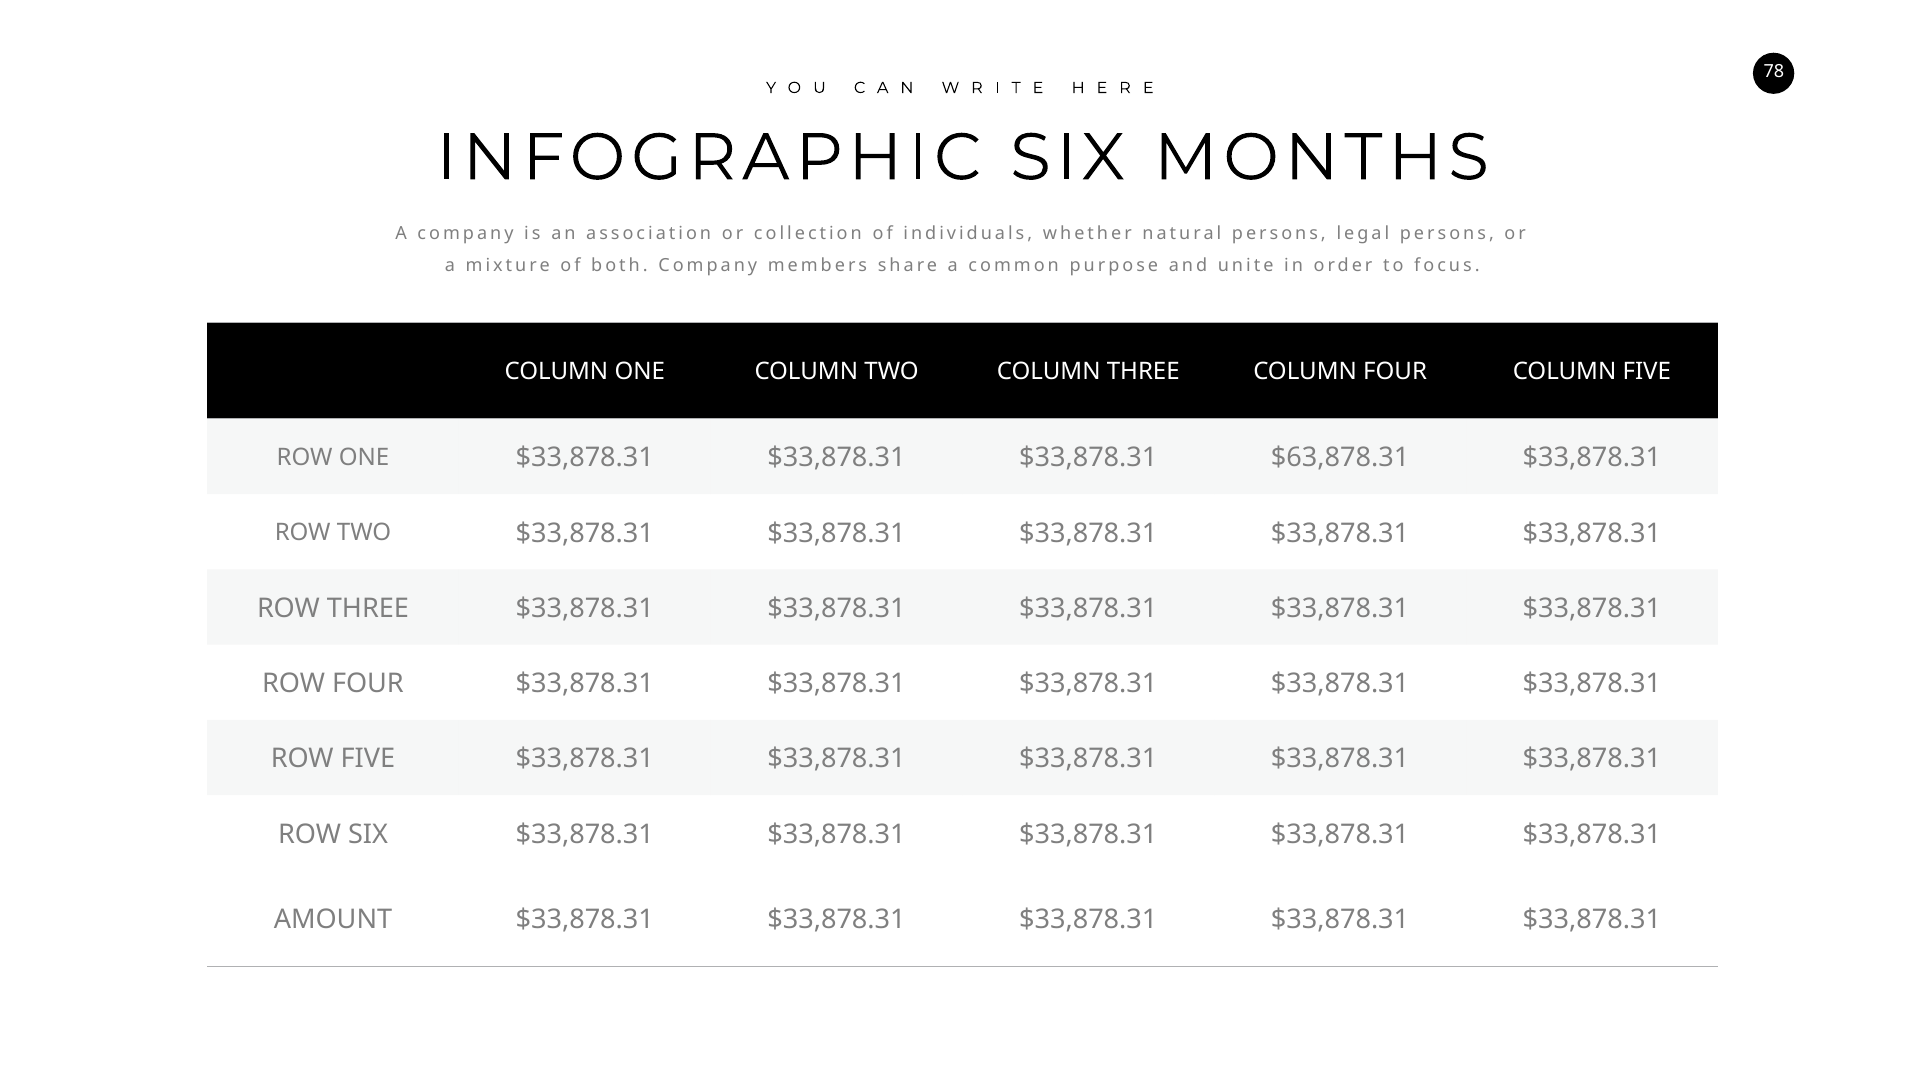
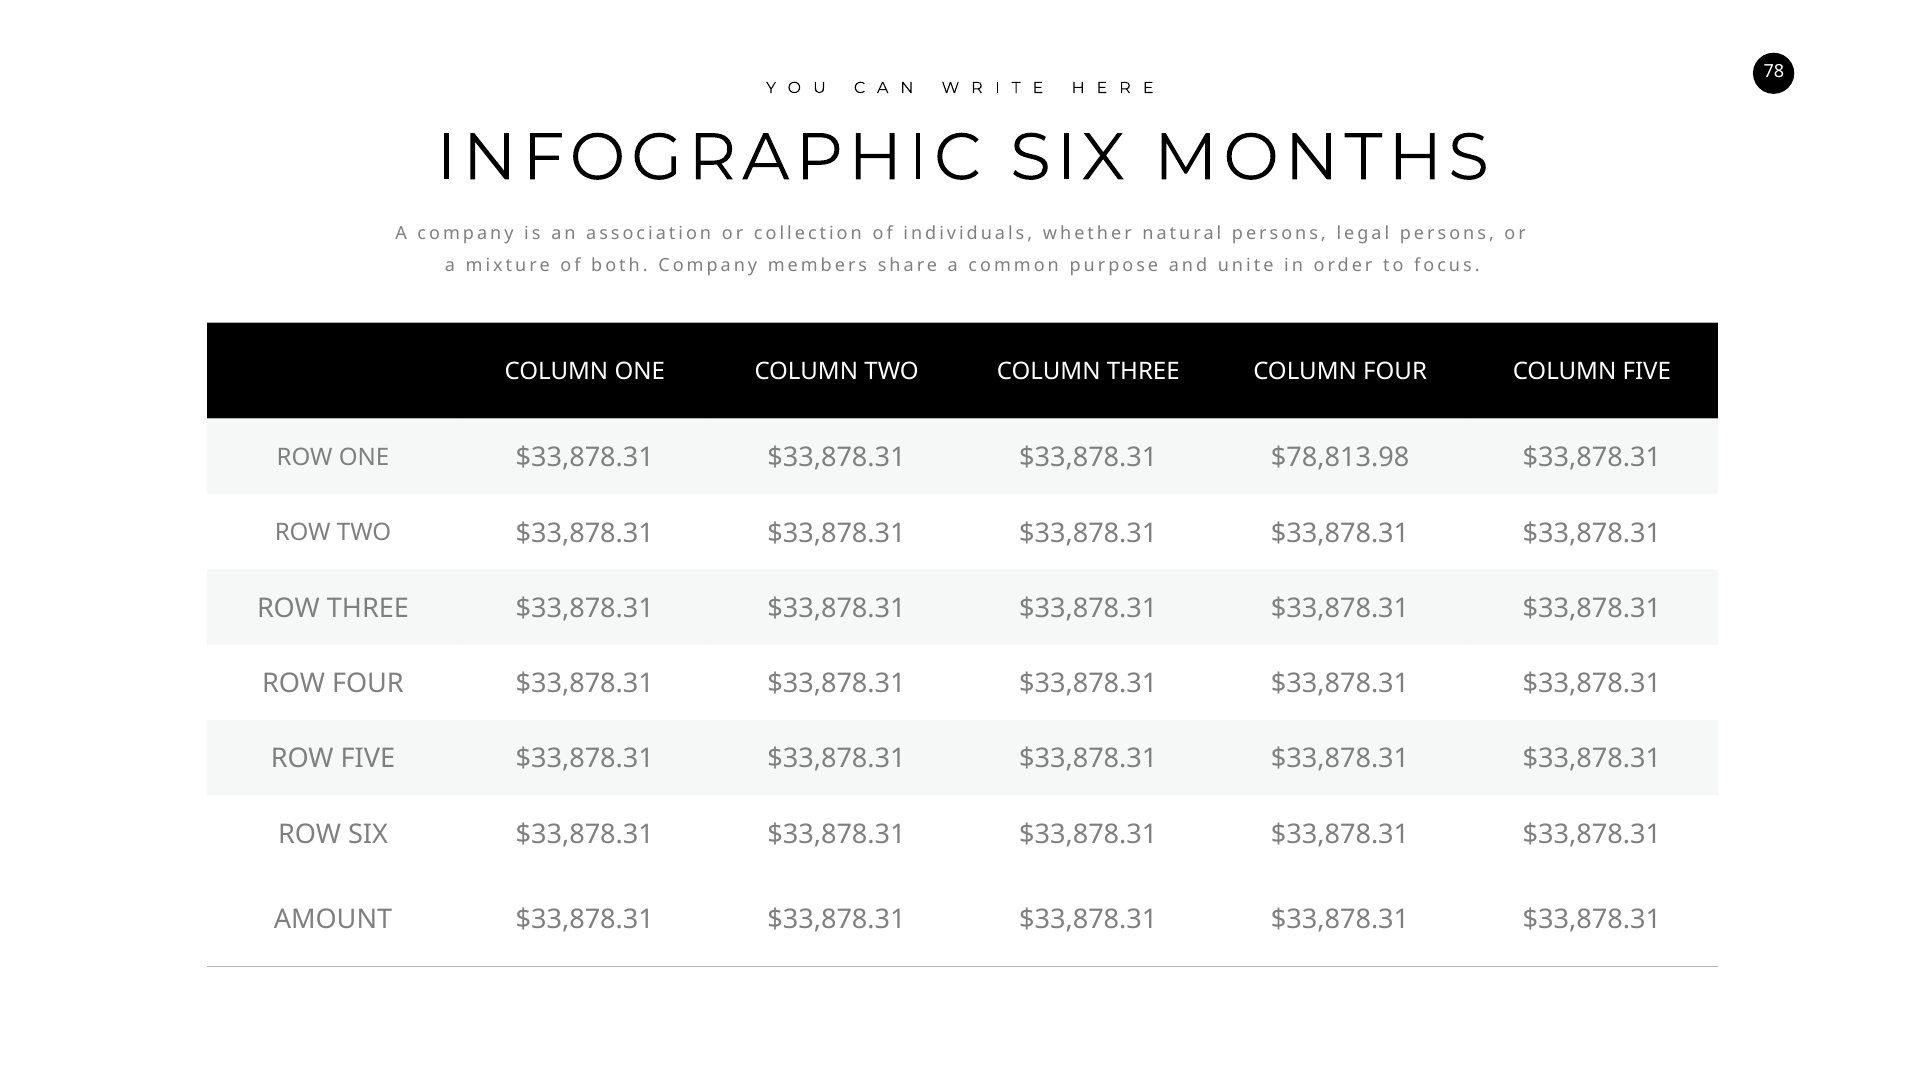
$63,878.31: $63,878.31 -> $78,813.98
